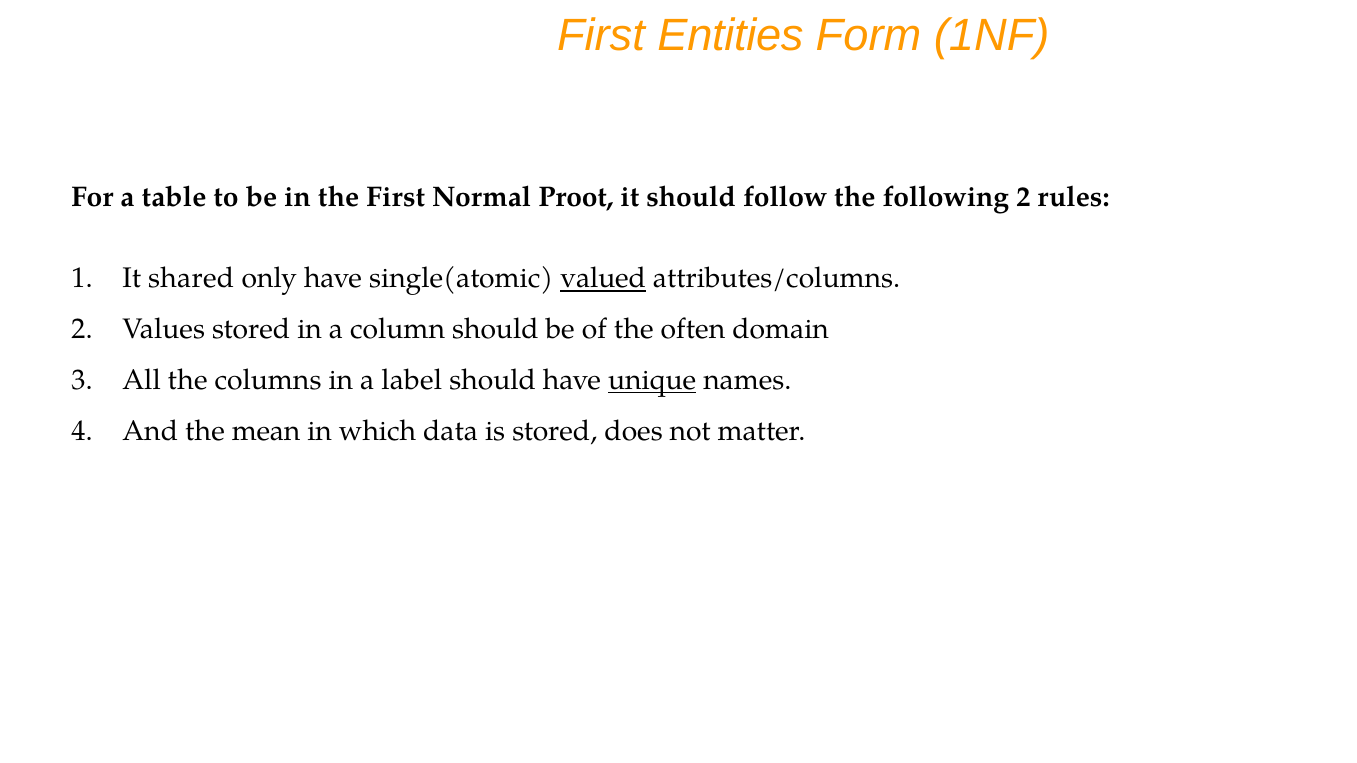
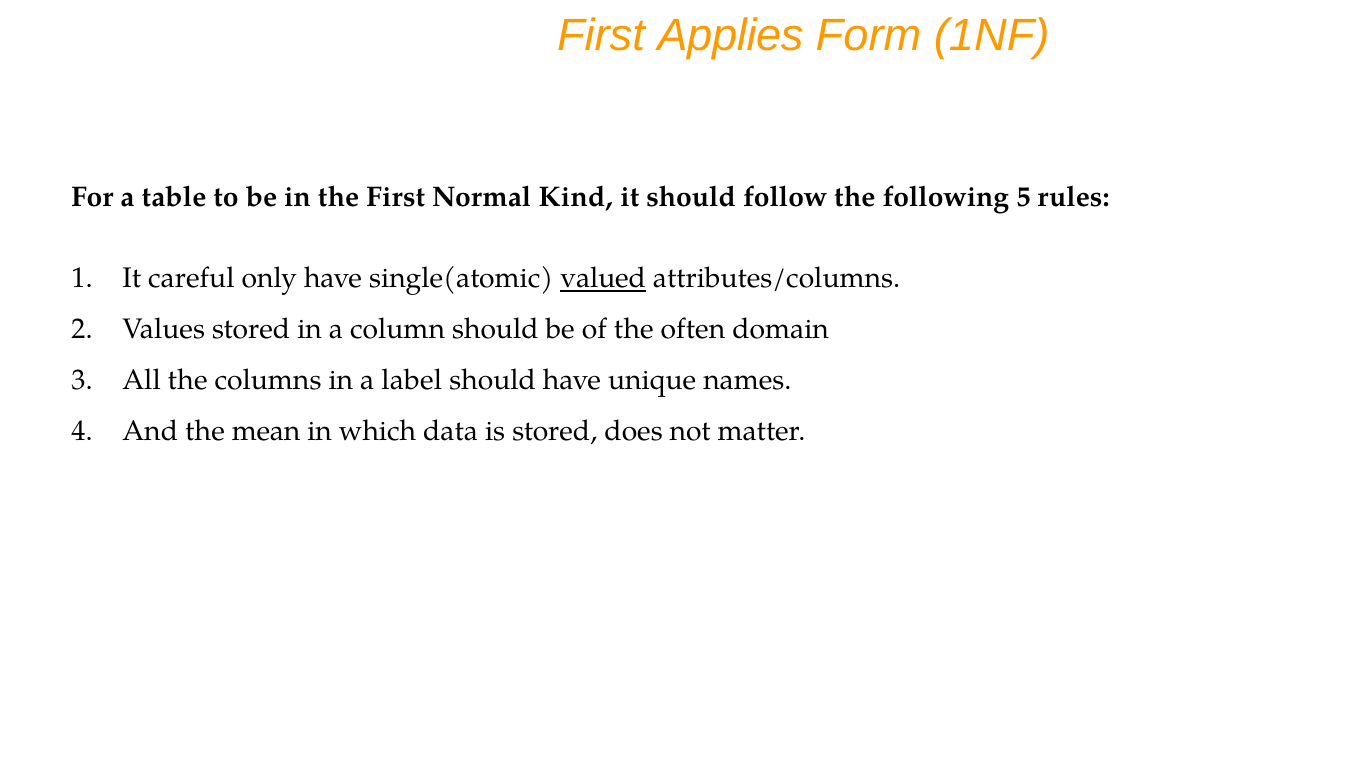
Entities: Entities -> Applies
Proot: Proot -> Kind
following 2: 2 -> 5
shared: shared -> careful
unique underline: present -> none
